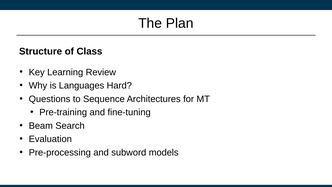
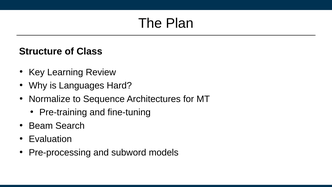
Questions: Questions -> Normalize
